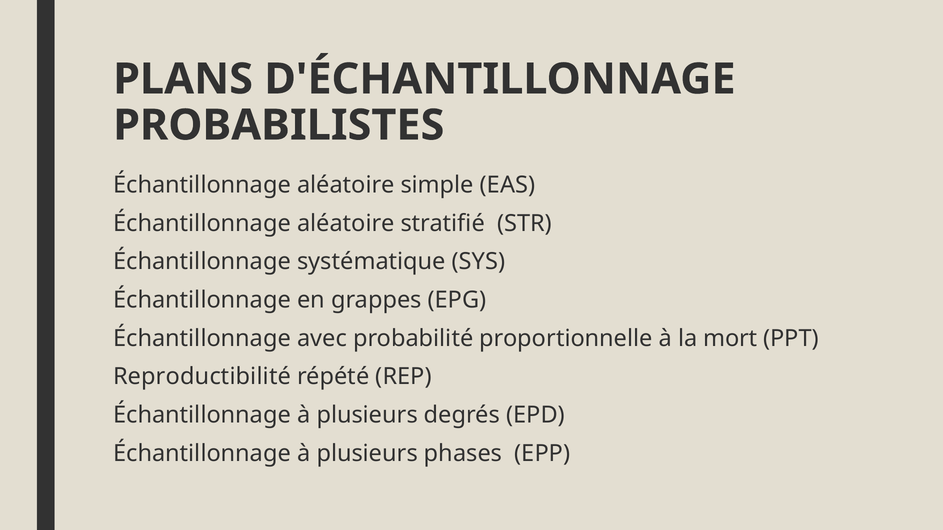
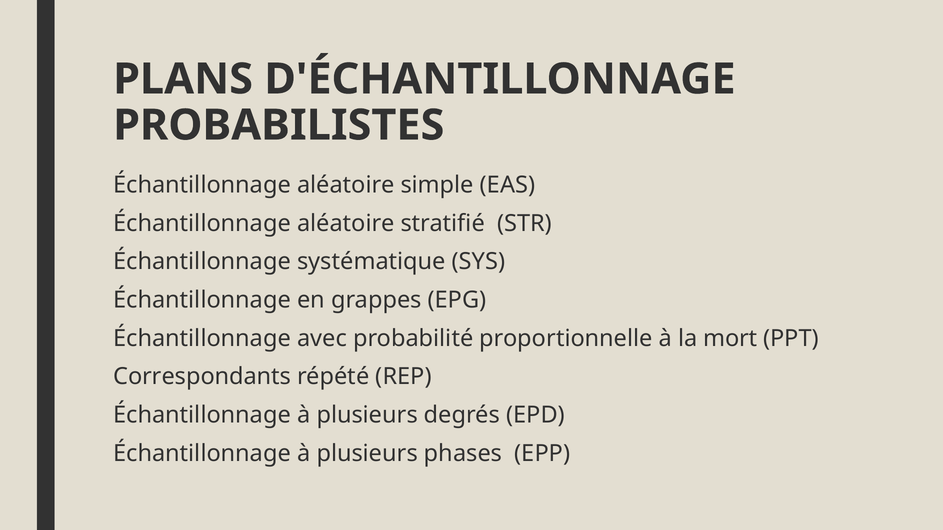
Reproductibilité: Reproductibilité -> Correspondants
